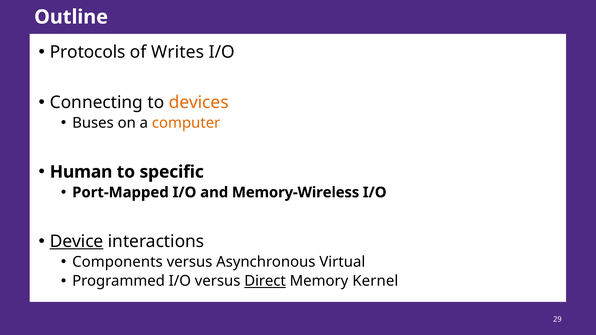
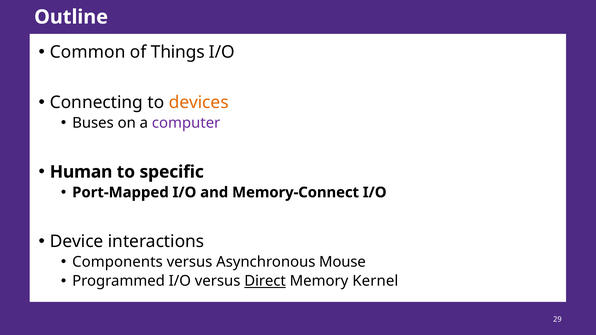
Protocols: Protocols -> Common
Writes: Writes -> Things
computer colour: orange -> purple
Memory-Wireless: Memory-Wireless -> Memory-Connect
Device underline: present -> none
Virtual: Virtual -> Mouse
